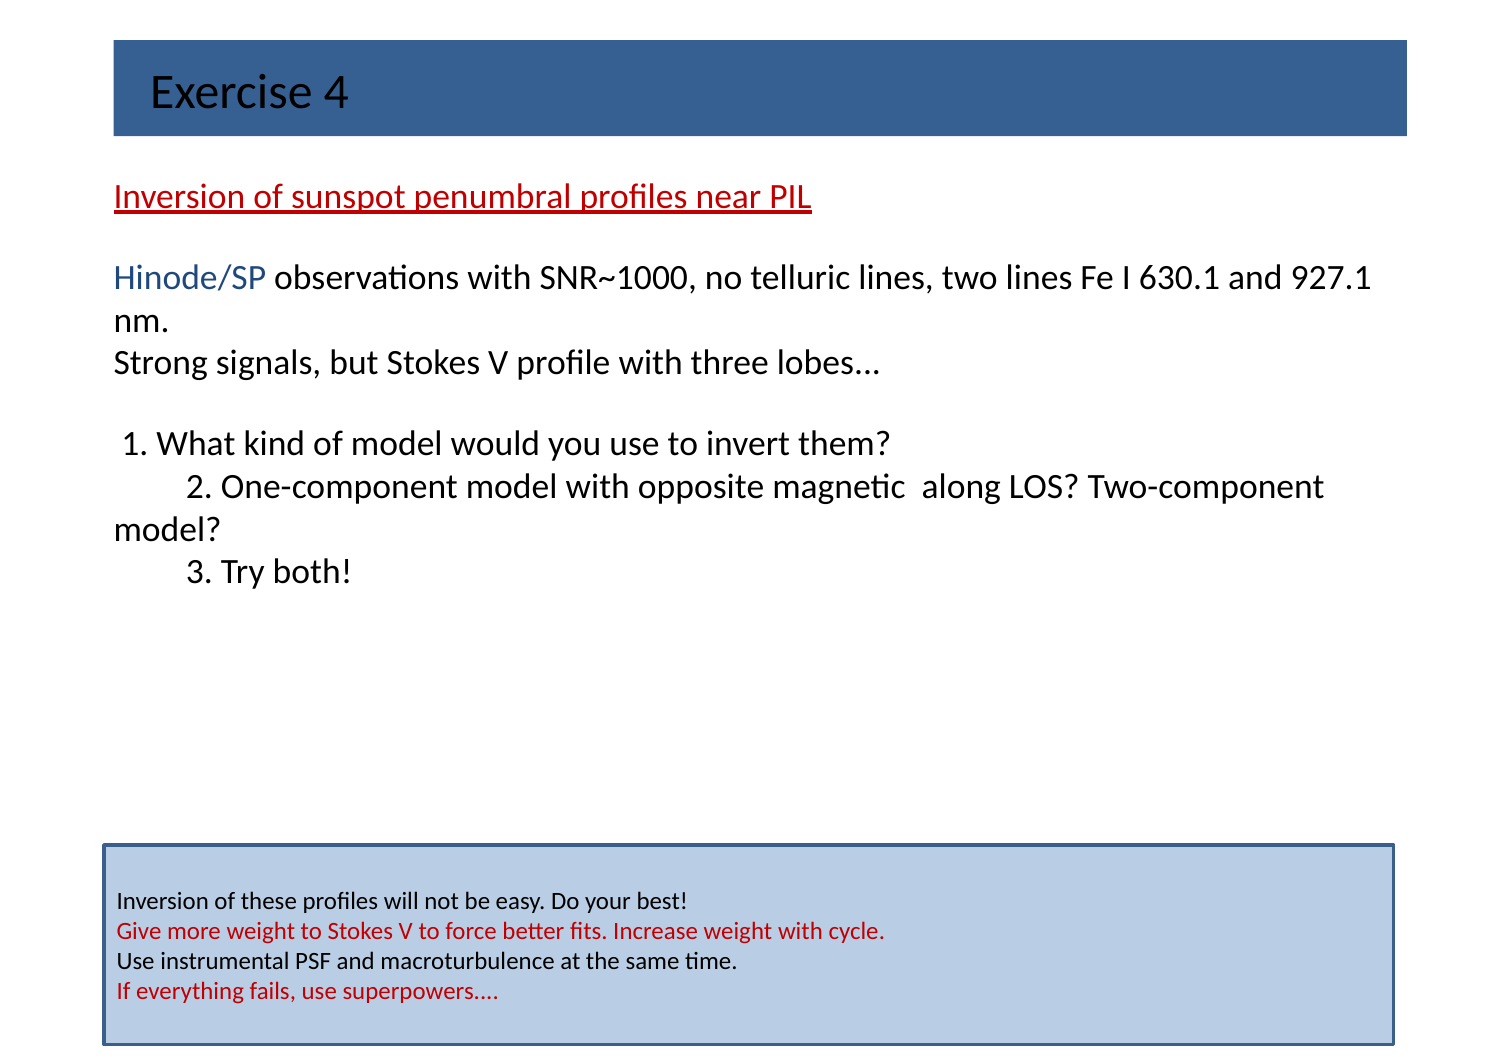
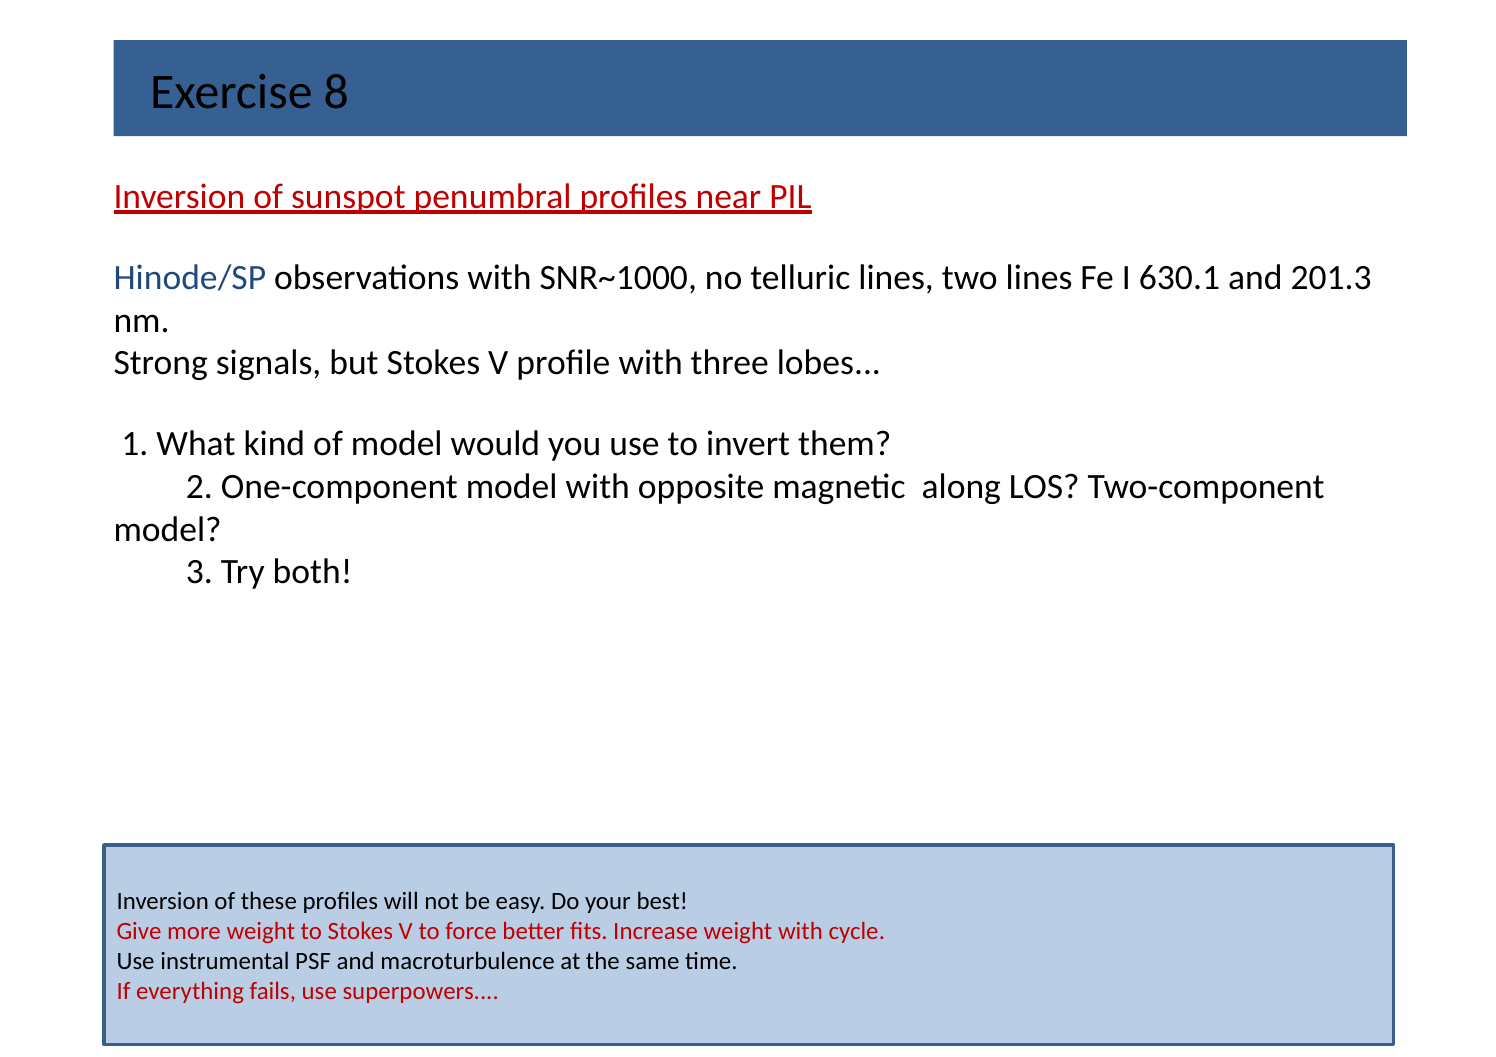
4: 4 -> 8
927.1: 927.1 -> 201.3
